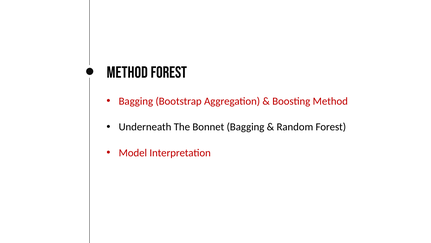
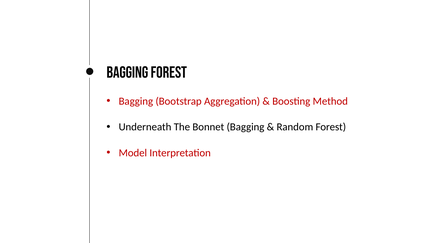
Method at (127, 72): Method -> Bagging
